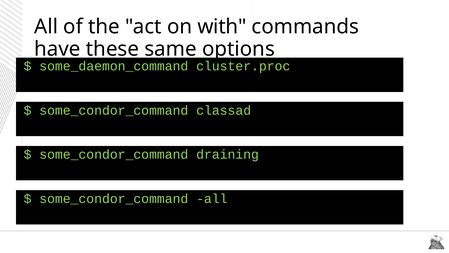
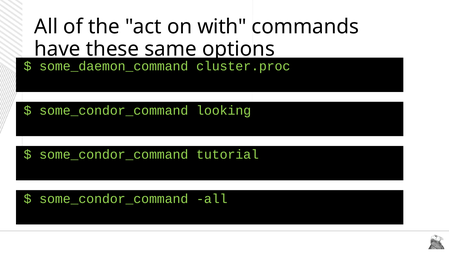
classad: classad -> looking
draining: draining -> tutorial
